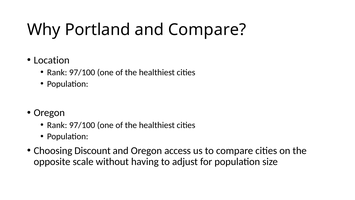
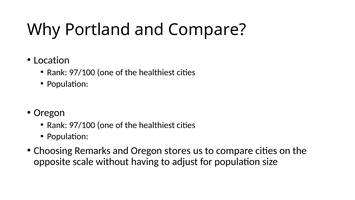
Discount: Discount -> Remarks
access: access -> stores
